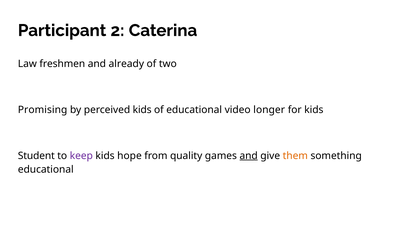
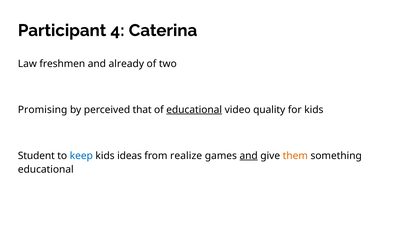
2: 2 -> 4
perceived kids: kids -> that
educational at (194, 110) underline: none -> present
longer: longer -> quality
keep colour: purple -> blue
hope: hope -> ideas
quality: quality -> realize
